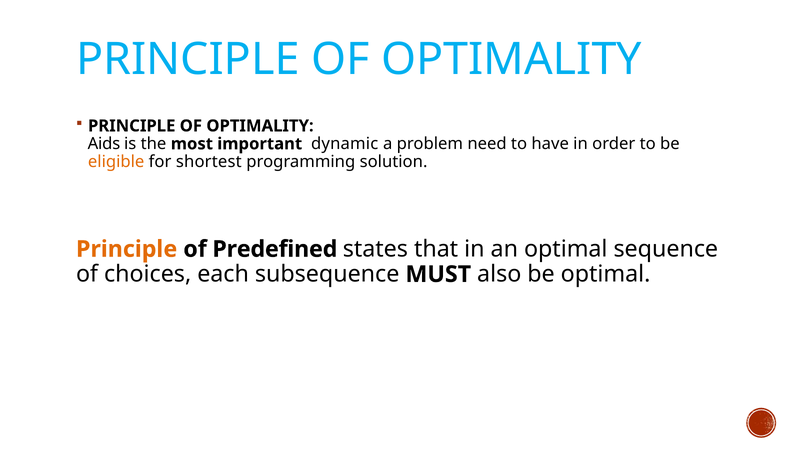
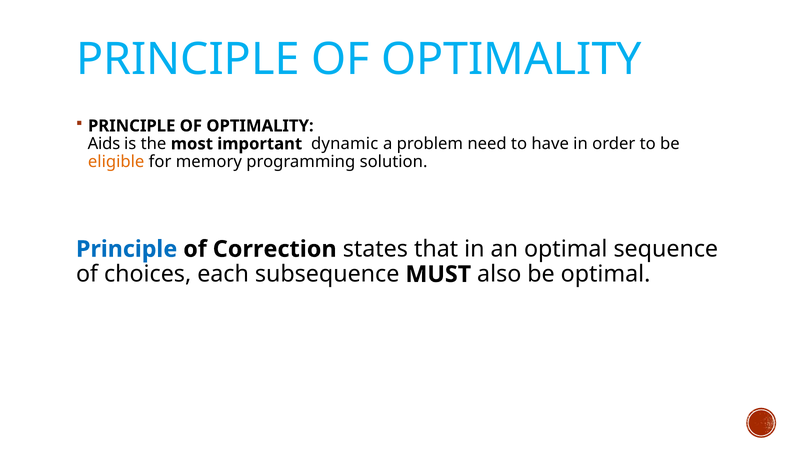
shortest: shortest -> memory
Principle at (127, 249) colour: orange -> blue
Predefined: Predefined -> Correction
